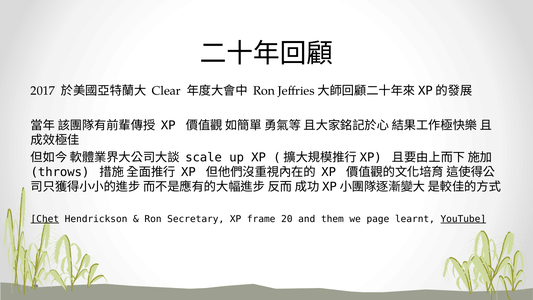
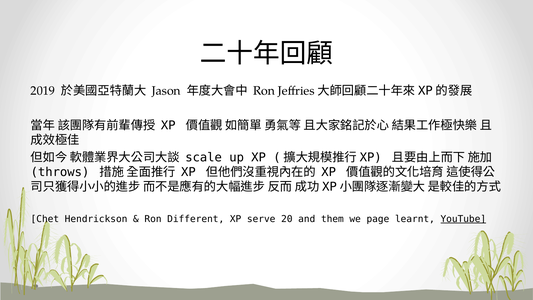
2017: 2017 -> 2019
Clear: Clear -> Jason
Chet underline: present -> none
Secretary: Secretary -> Different
frame: frame -> serve
